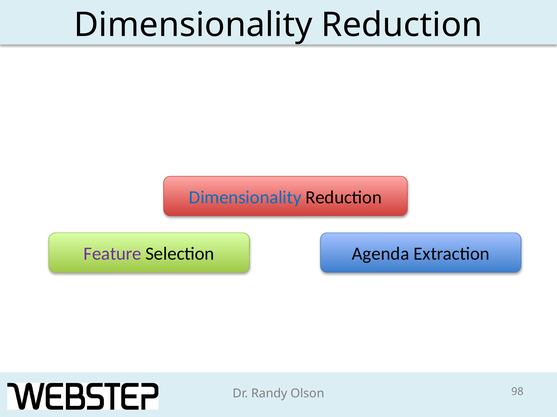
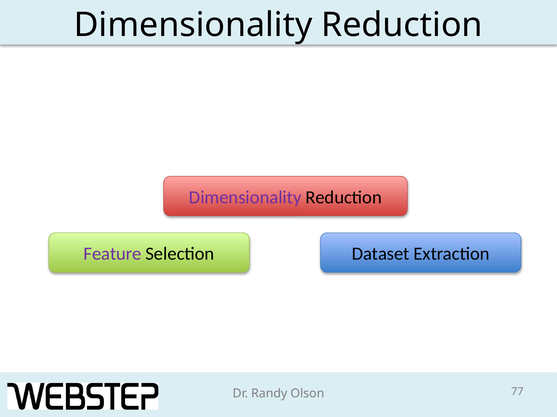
Dimensionality at (245, 198) colour: blue -> purple
Agenda: Agenda -> Dataset
98: 98 -> 77
